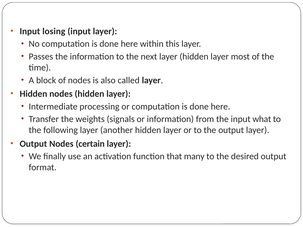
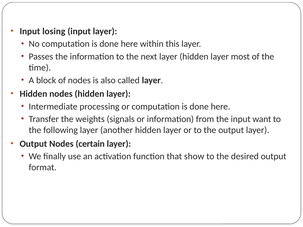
what: what -> want
many: many -> show
